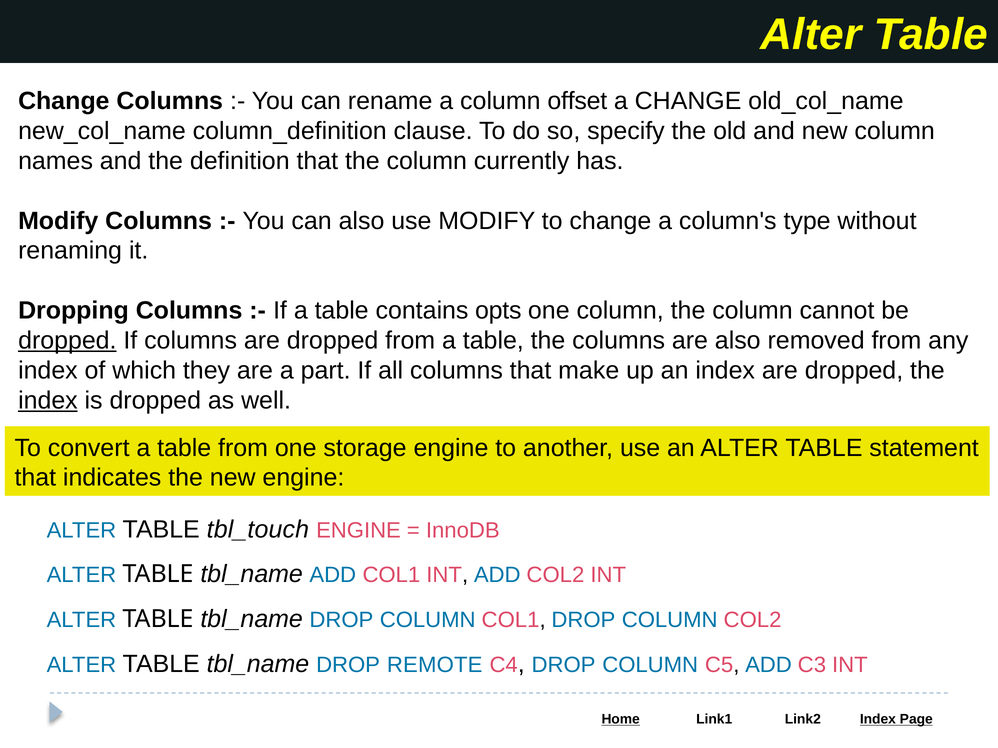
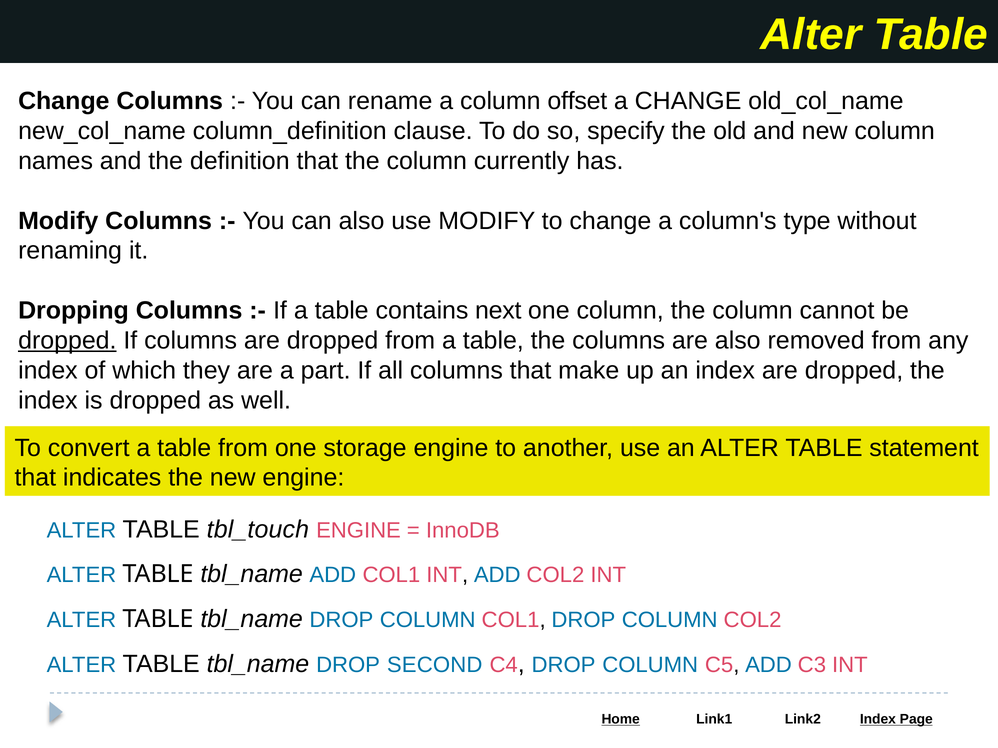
opts: opts -> next
index at (48, 401) underline: present -> none
REMOTE: REMOTE -> SECOND
